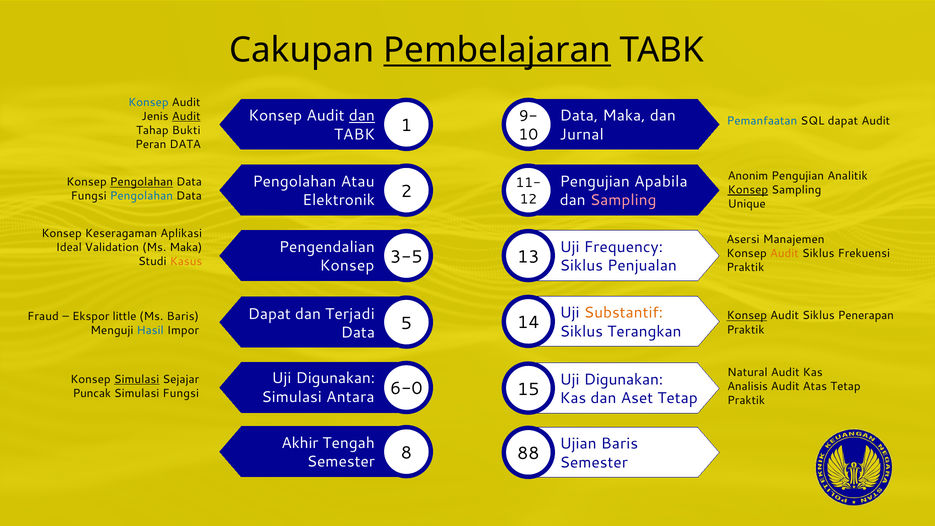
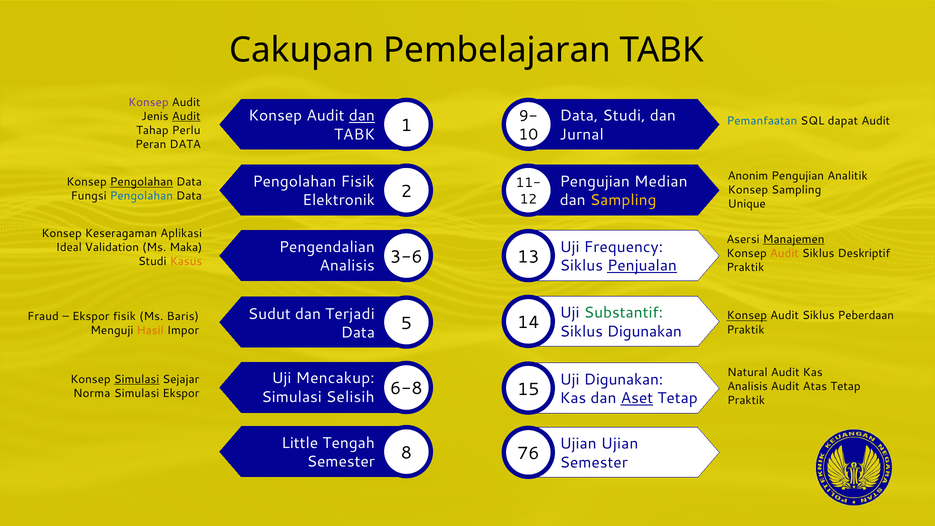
Pembelajaran underline: present -> none
Konsep at (148, 102) colour: blue -> purple
Data Maka: Maka -> Studi
Bukti: Bukti -> Perlu
Pengolahan Atau: Atau -> Fisik
Apabila: Apabila -> Median
Konsep at (748, 190) underline: present -> none
Sampling at (623, 200) colour: pink -> yellow
Manajemen underline: none -> present
Frekuensi: Frekuensi -> Deskriptif
3-5: 3-5 -> 3-6
Konsep at (347, 266): Konsep -> Analisis
Penjualan underline: none -> present
Substantif colour: orange -> green
Dapat at (269, 314): Dapat -> Sudut
Penerapan: Penerapan -> Peberdaan
Ekspor little: little -> fisik
Siklus Terangkan: Terangkan -> Digunakan
Hasil colour: blue -> orange
Digunakan at (335, 378): Digunakan -> Mencakup
6-0: 6-0 -> 6-8
Puncak: Puncak -> Norma
Simulasi Fungsi: Fungsi -> Ekspor
Antara: Antara -> Selisih
Aset underline: none -> present
Akhir: Akhir -> Little
Ujian Baris: Baris -> Ujian
88: 88 -> 76
